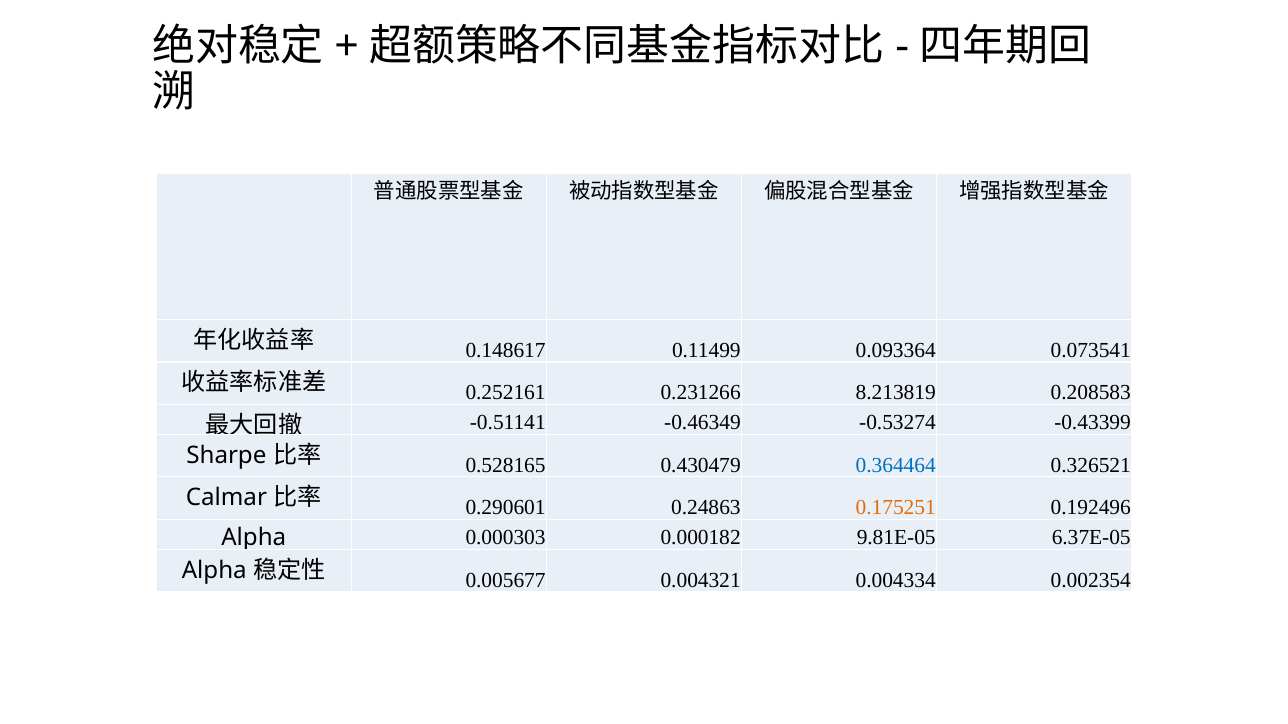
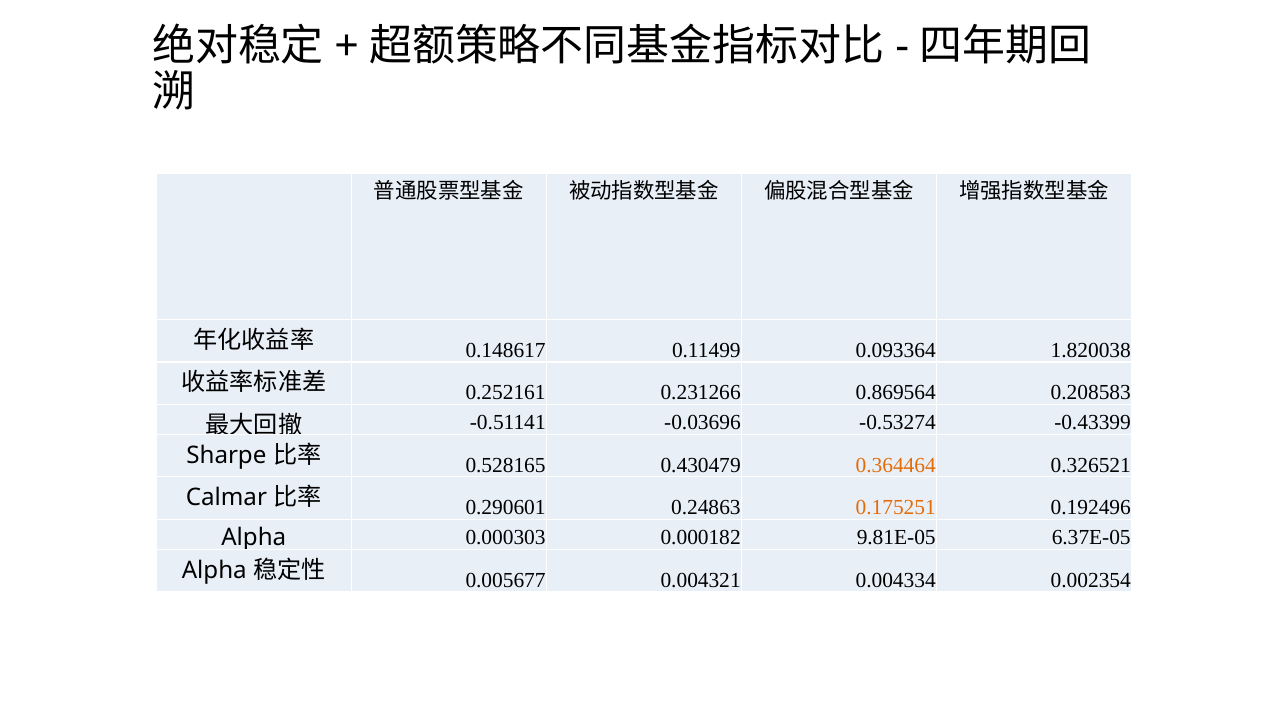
0.073541: 0.073541 -> 1.820038
8.213819: 8.213819 -> 0.869564
-0.46349: -0.46349 -> -0.03696
0.364464 colour: blue -> orange
